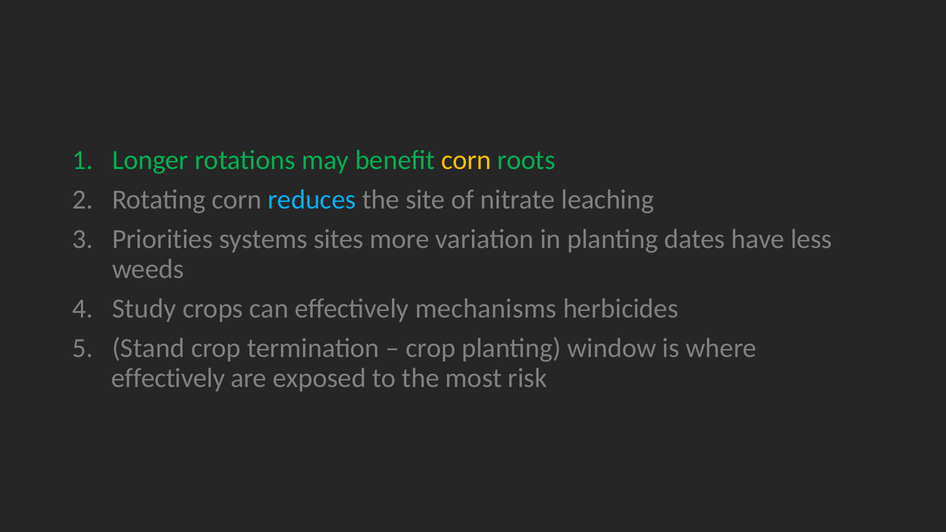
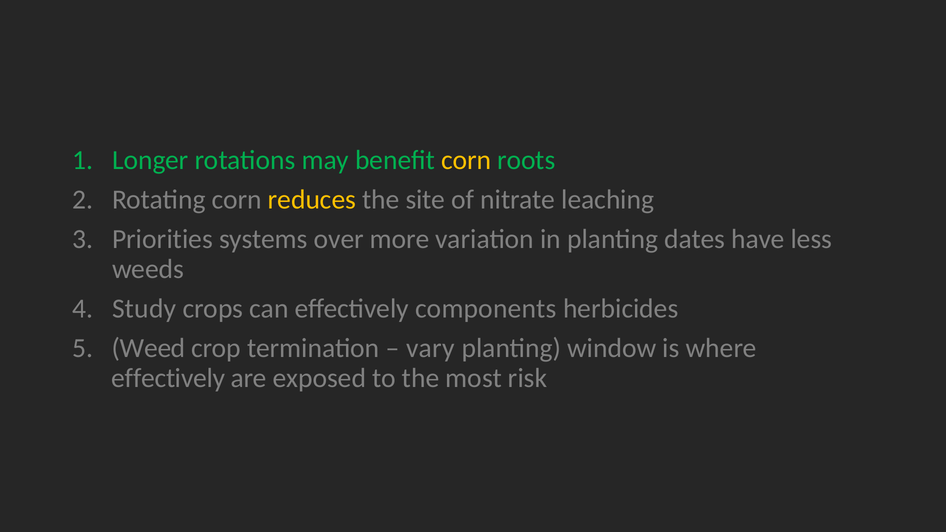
reduces colour: light blue -> yellow
sites: sites -> over
mechanisms: mechanisms -> components
Stand: Stand -> Weed
crop at (431, 348): crop -> vary
